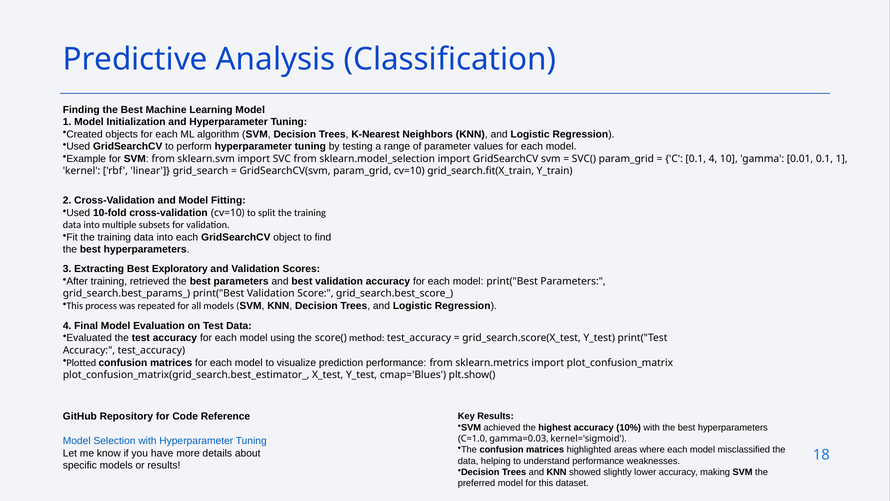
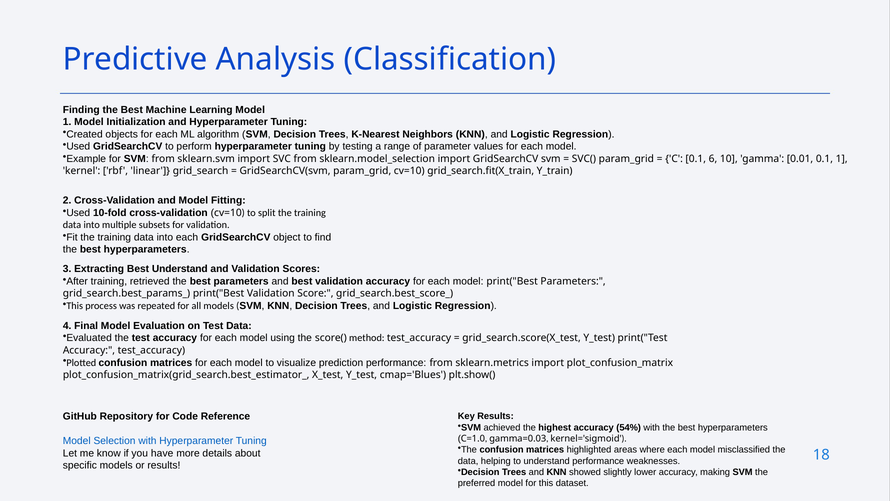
0.1 4: 4 -> 6
Best Exploratory: Exploratory -> Understand
10%: 10% -> 54%
